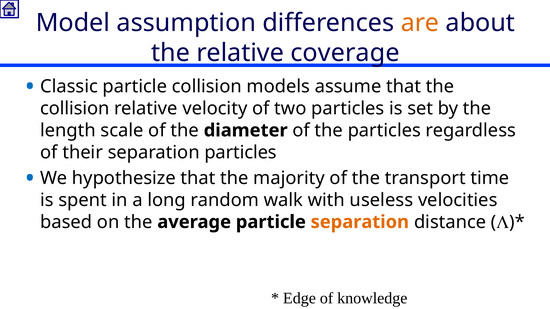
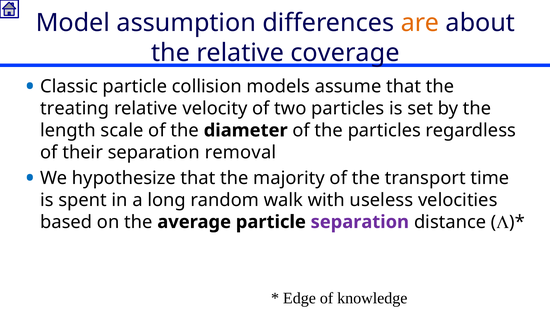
collision at (75, 109): collision -> treating
separation particles: particles -> removal
separation at (360, 222) colour: orange -> purple
